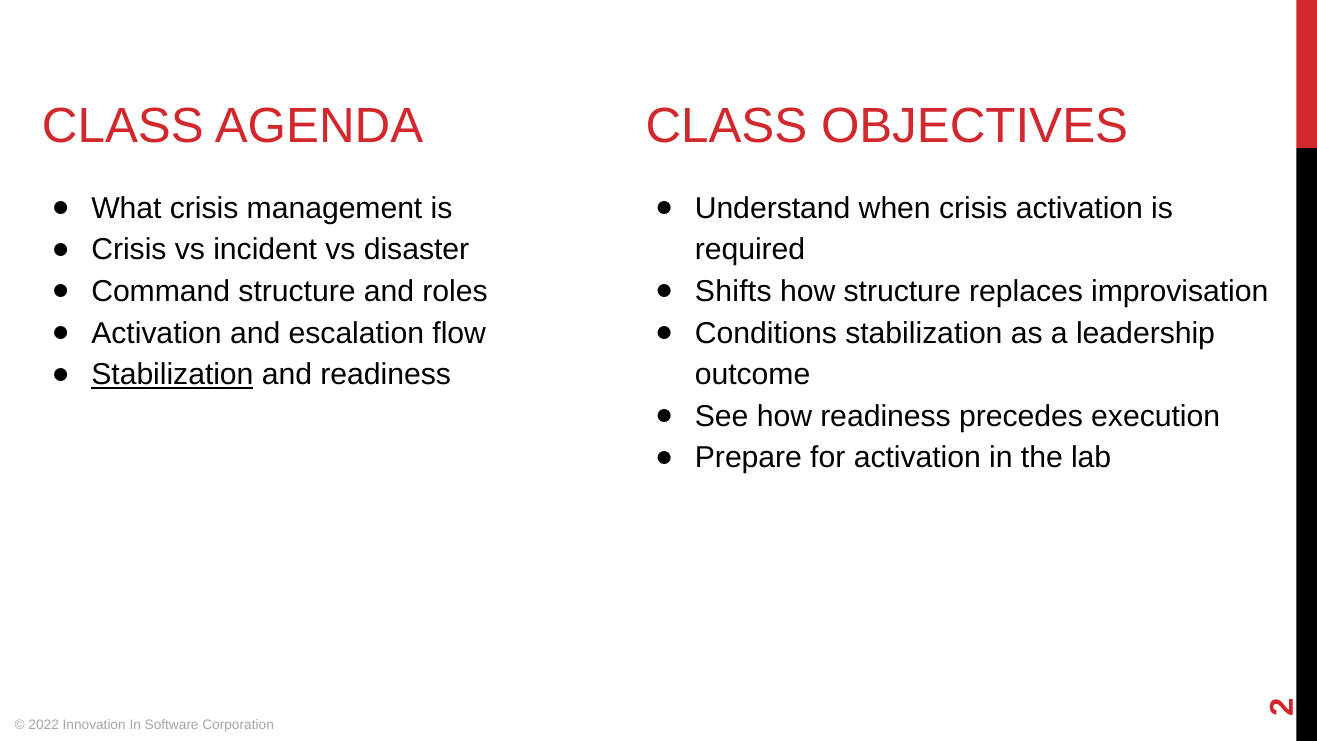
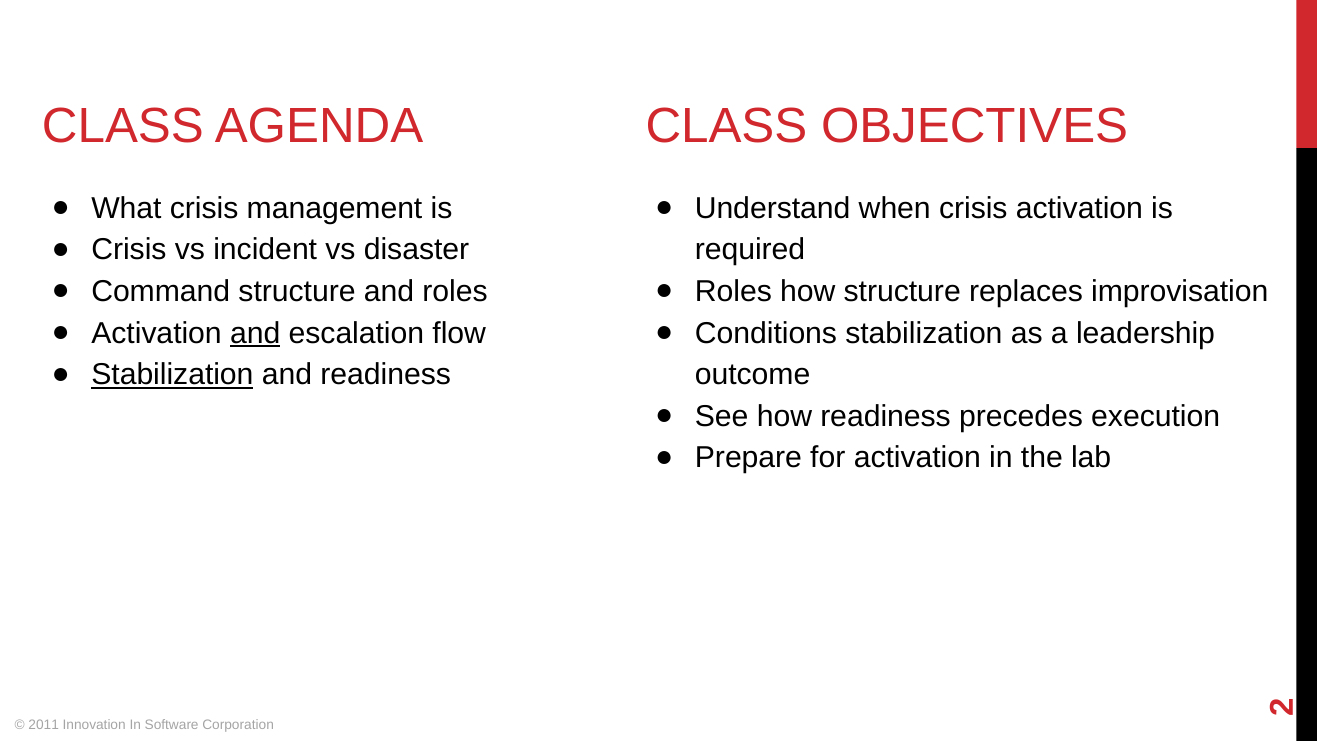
Shifts at (733, 291): Shifts -> Roles
and at (255, 333) underline: none -> present
2022: 2022 -> 2011
